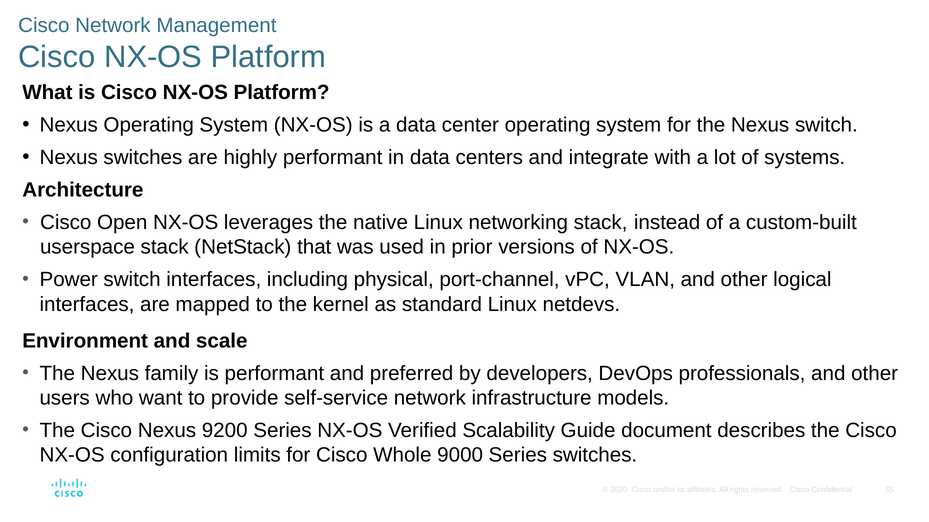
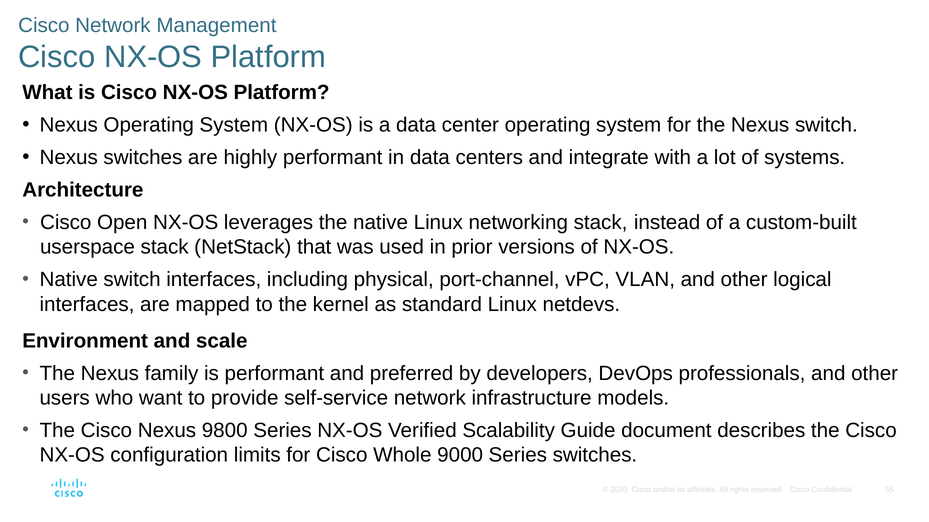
Power at (69, 280): Power -> Native
9200: 9200 -> 9800
